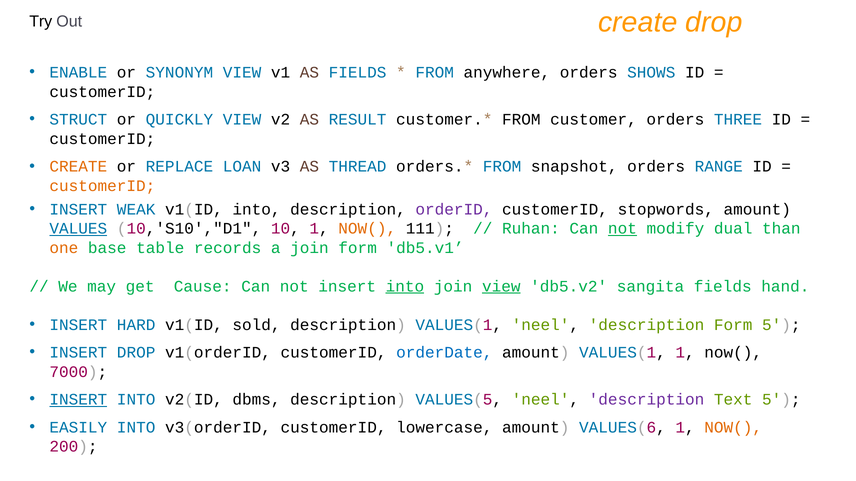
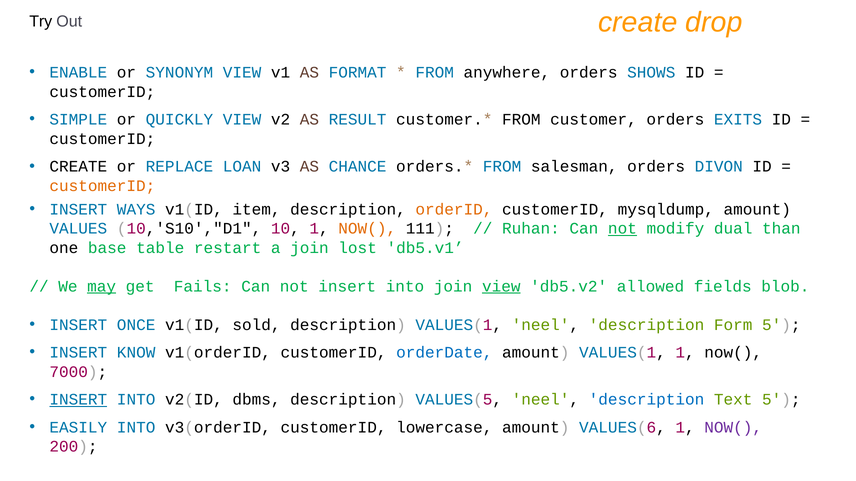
AS FIELDS: FIELDS -> FORMAT
STRUCT: STRUCT -> SIMPLE
THREE: THREE -> EXITS
CREATE at (78, 167) colour: orange -> black
THREAD: THREAD -> CHANCE
snapshot: snapshot -> salesman
RANGE: RANGE -> DIVON
WEAK: WEAK -> WAYS
v1(ID into: into -> item
orderID colour: purple -> orange
stopwords: stopwords -> mysqldump
VALUES underline: present -> none
one colour: orange -> black
records: records -> restart
join form: form -> lost
may underline: none -> present
Cause: Cause -> Fails
into at (405, 287) underline: present -> none
sangita: sangita -> allowed
hand: hand -> blob
HARD: HARD -> ONCE
INSERT DROP: DROP -> KNOW
description at (647, 400) colour: purple -> blue
NOW( at (733, 428) colour: orange -> purple
